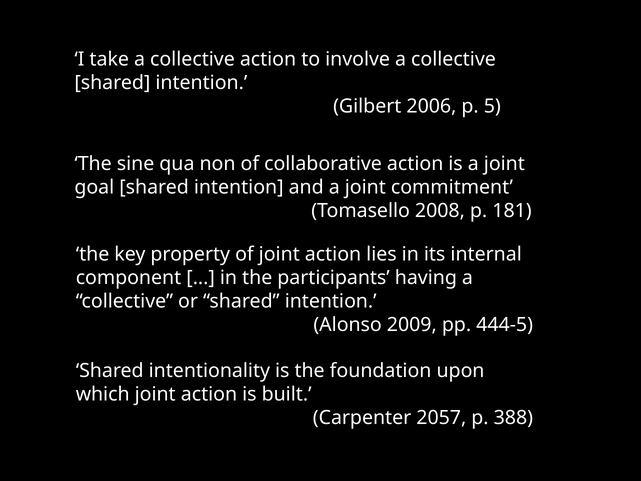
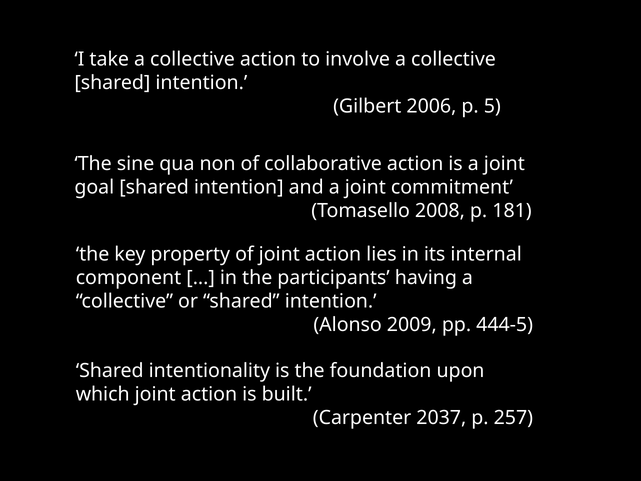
2057: 2057 -> 2037
388: 388 -> 257
